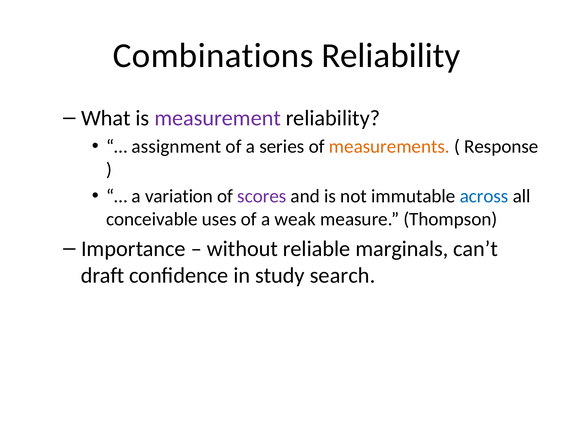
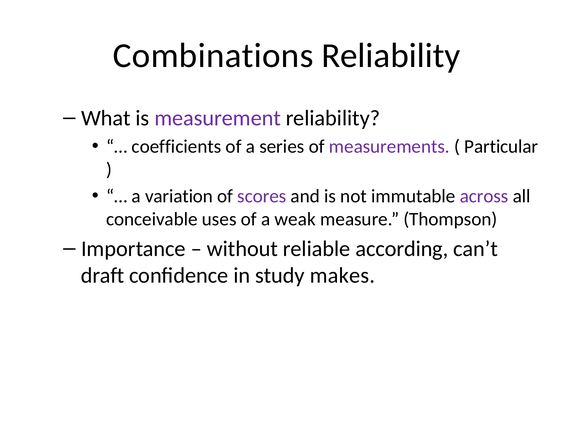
assignment: assignment -> coefficients
measurements colour: orange -> purple
Response: Response -> Particular
across colour: blue -> purple
marginals: marginals -> according
search: search -> makes
